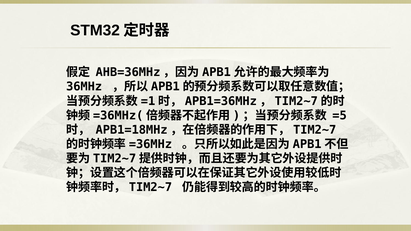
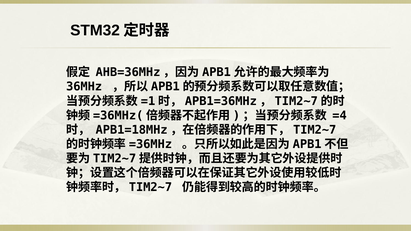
=5: =5 -> =4
